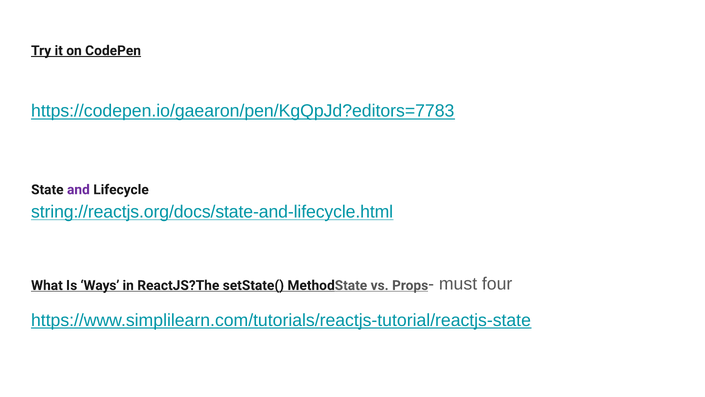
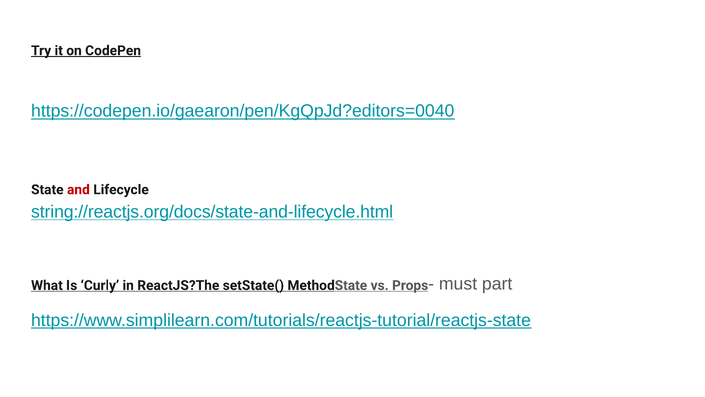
https://codepen.io/gaearon/pen/KgQpJd?editors=7783: https://codepen.io/gaearon/pen/KgQpJd?editors=7783 -> https://codepen.io/gaearon/pen/KgQpJd?editors=0040
and colour: purple -> red
Ways: Ways -> Curly
four: four -> part
